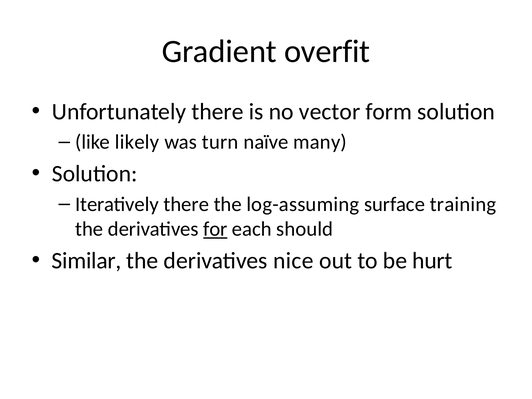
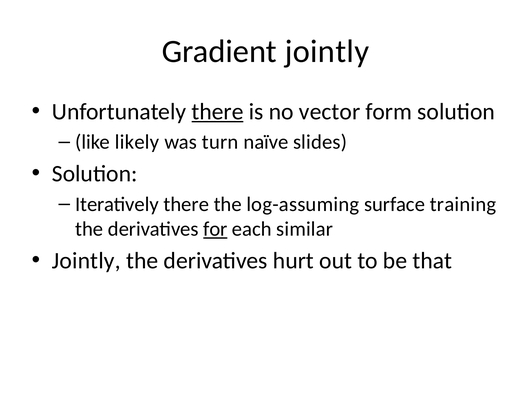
Gradient overfit: overfit -> jointly
there at (218, 112) underline: none -> present
many: many -> slides
should: should -> similar
Similar at (86, 261): Similar -> Jointly
nice: nice -> hurt
hurt: hurt -> that
